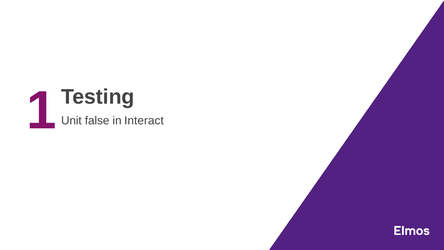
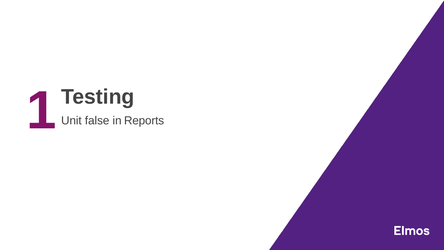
Interact: Interact -> Reports
